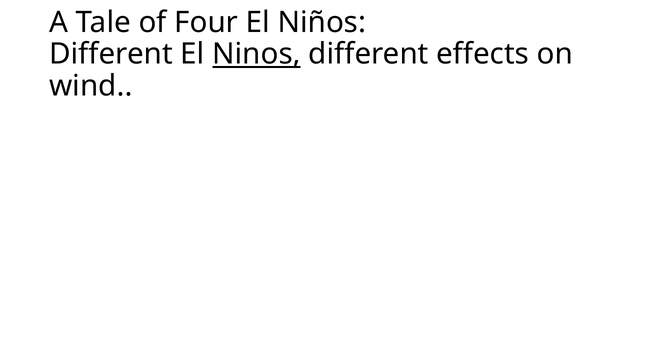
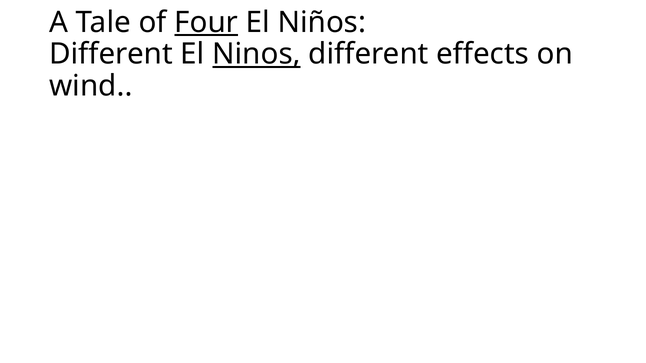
Four underline: none -> present
